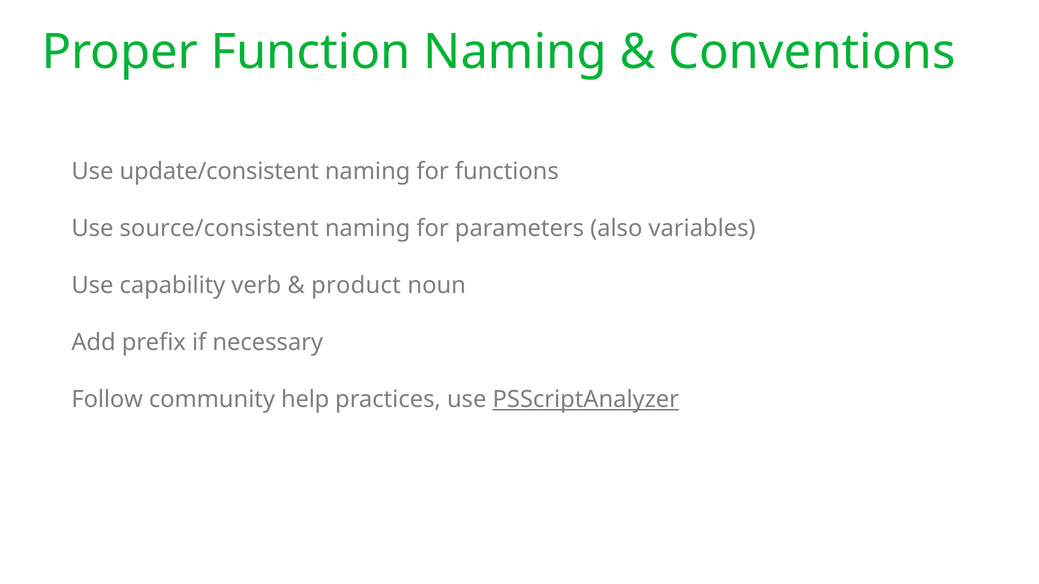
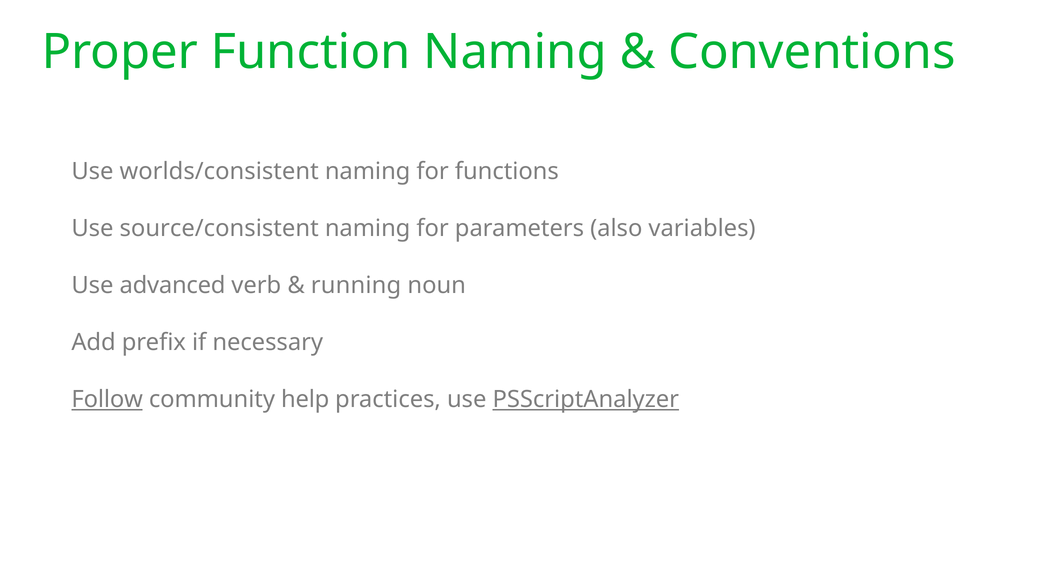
update/consistent: update/consistent -> worlds/consistent
capability: capability -> advanced
product: product -> running
Follow underline: none -> present
